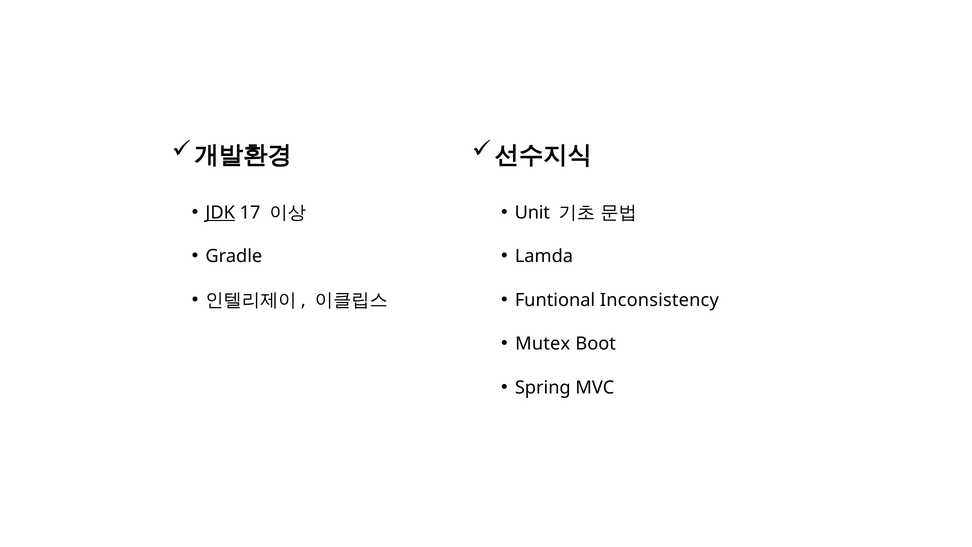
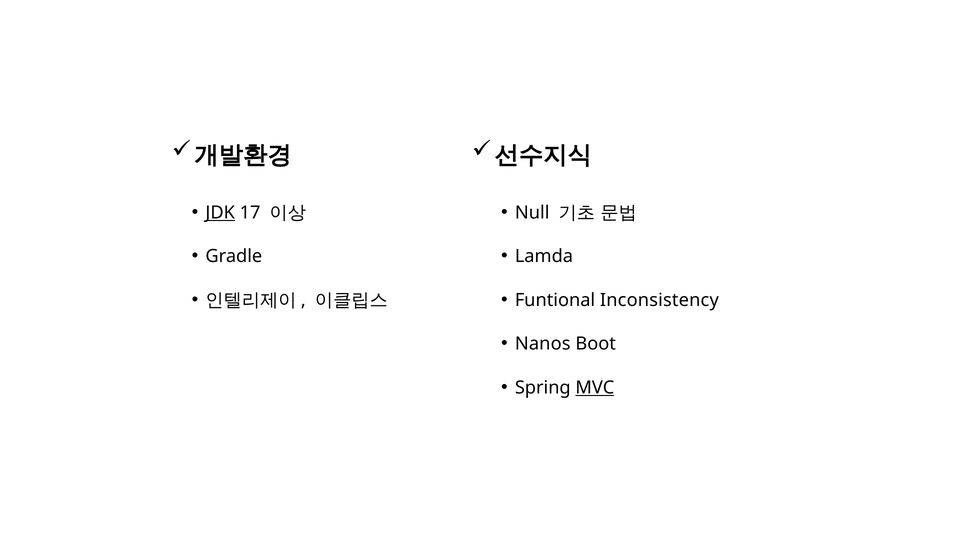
Unit: Unit -> Null
Mutex: Mutex -> Nanos
MVC underline: none -> present
